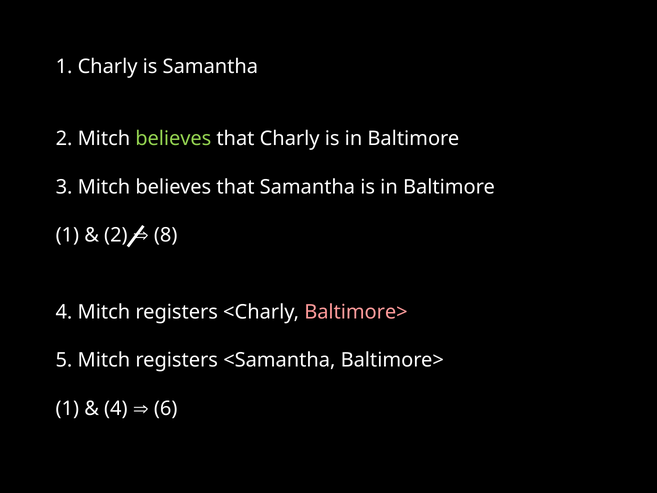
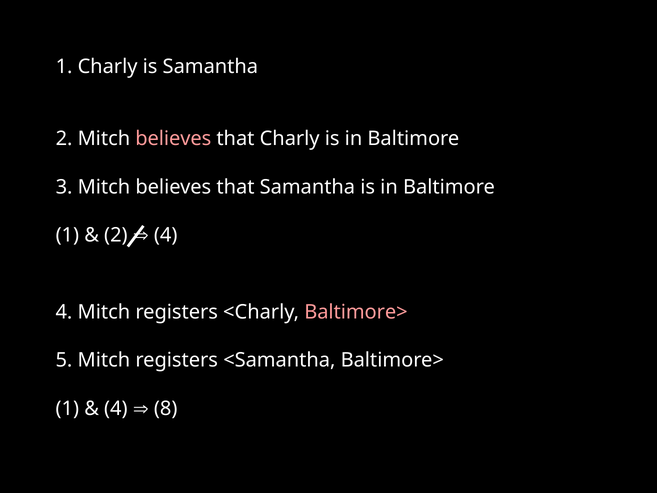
believes at (173, 139) colour: light green -> pink
8 at (166, 235): 8 -> 4
6: 6 -> 8
